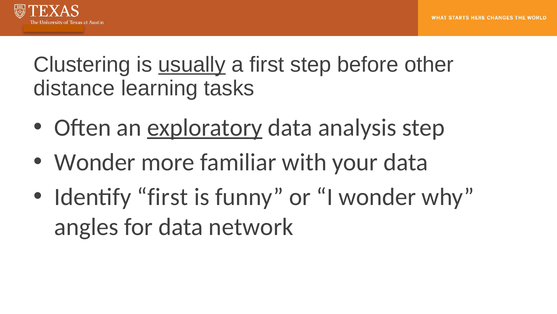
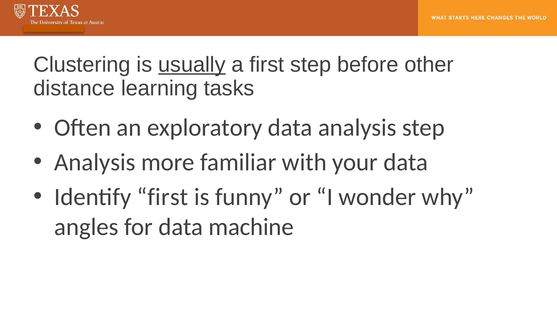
exploratory underline: present -> none
Wonder at (95, 162): Wonder -> Analysis
network: network -> machine
